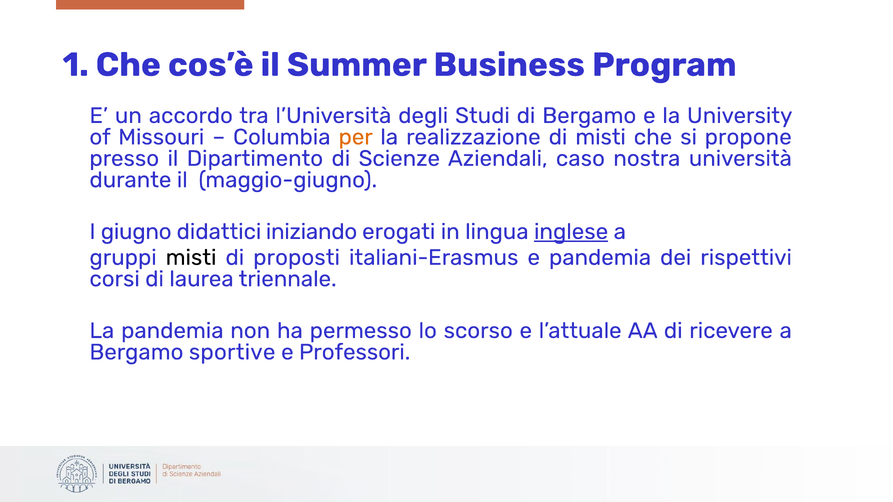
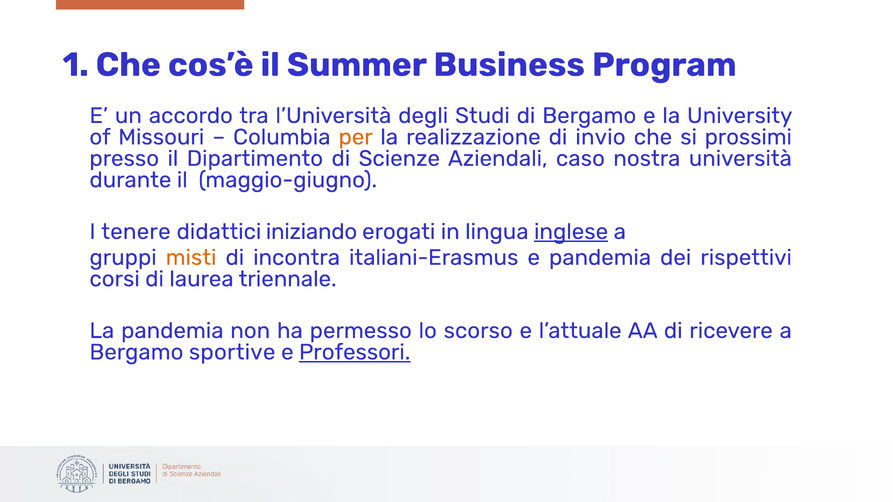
di misti: misti -> invio
propone: propone -> prossimi
giugno: giugno -> tenere
misti at (191, 258) colour: black -> orange
proposti: proposti -> incontra
Professori underline: none -> present
